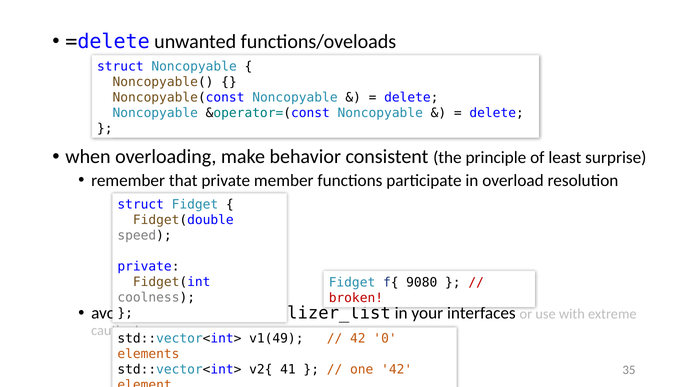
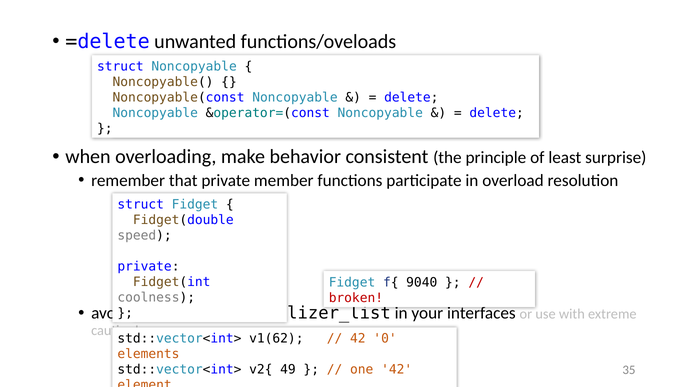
9080: 9080 -> 9040
v1(49: v1(49 -> v1(62
41: 41 -> 49
